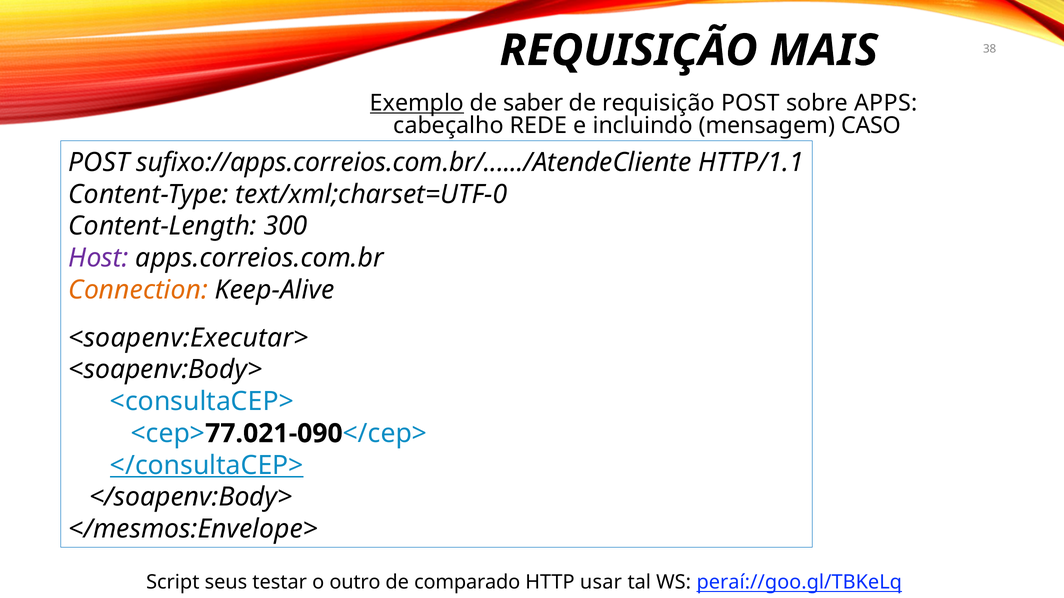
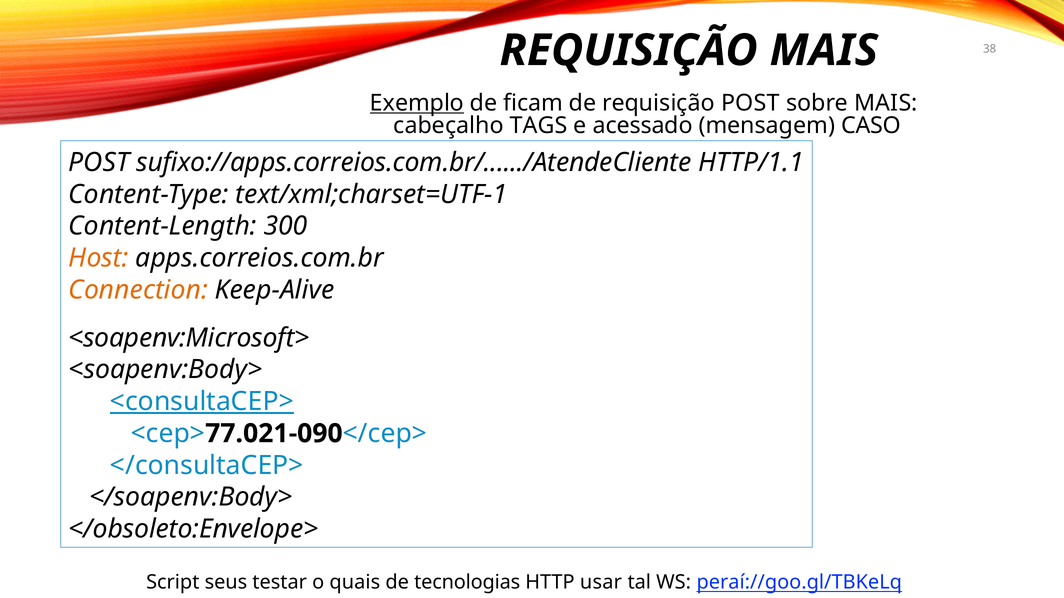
saber: saber -> ficam
sobre APPS: APPS -> MAIS
REDE: REDE -> TAGS
incluindo: incluindo -> acessado
text/xml;charset=UTF-0: text/xml;charset=UTF-0 -> text/xml;charset=UTF-1
Host colour: purple -> orange
<soapenv:Executar>: <soapenv:Executar> -> <soapenv:Microsoft>
<consultaCEP> underline: none -> present
</consultaCEP> underline: present -> none
</mesmos:Envelope>: </mesmos:Envelope> -> </obsoleto:Envelope>
outro: outro -> quais
comparado: comparado -> tecnologias
